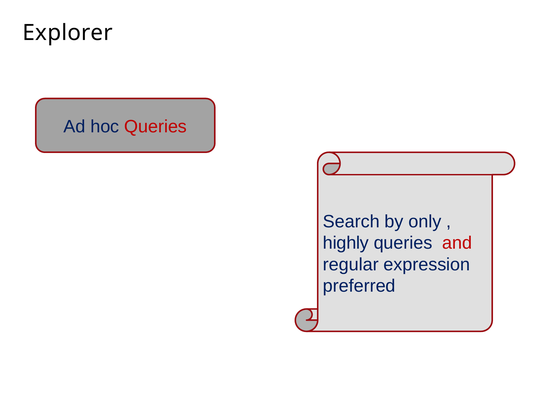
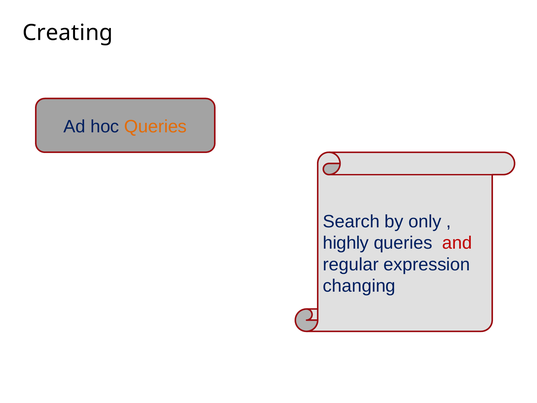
Explorer: Explorer -> Creating
Queries at (156, 127) colour: red -> orange
preferred: preferred -> changing
